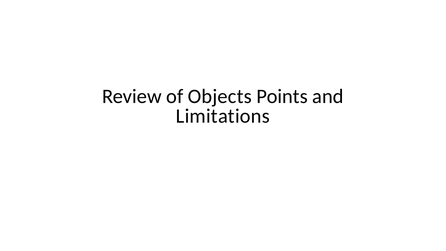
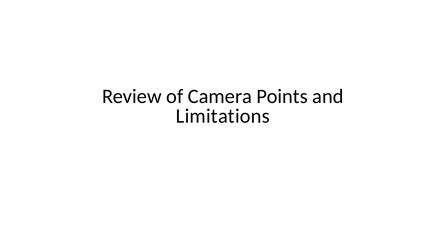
Objects: Objects -> Camera
